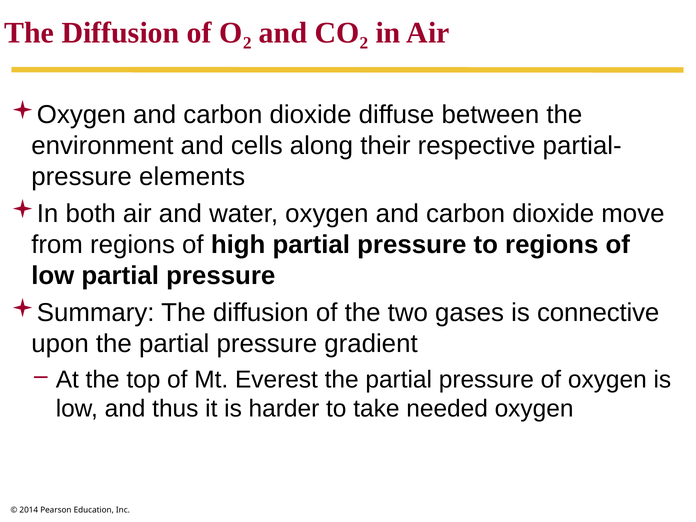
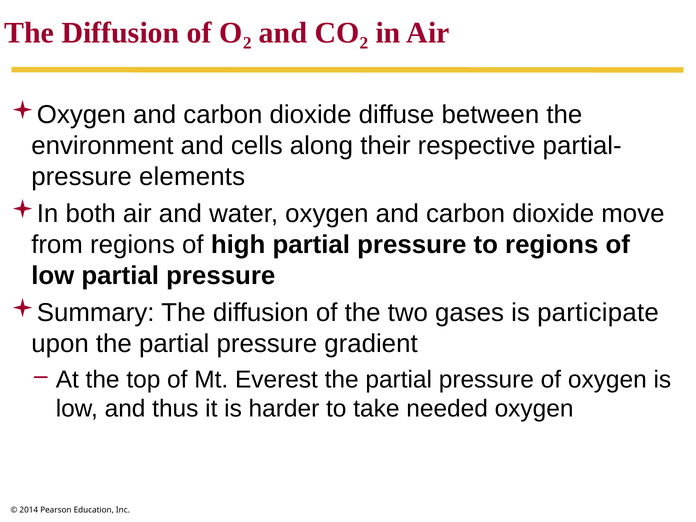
connective: connective -> participate
